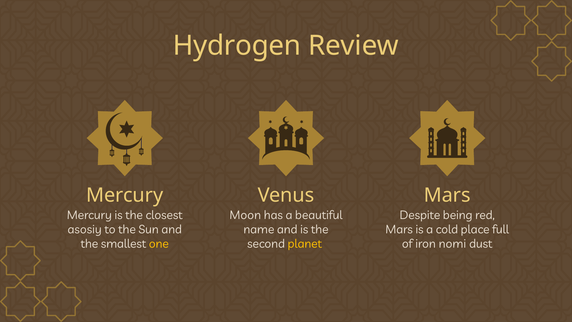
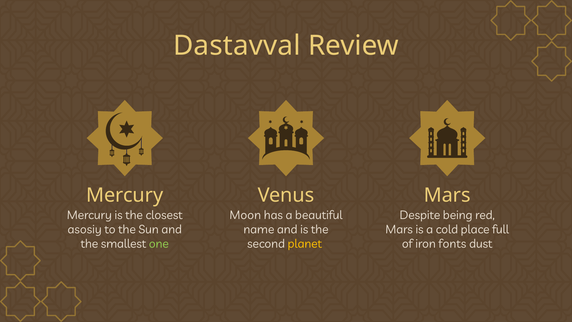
Hydrogen: Hydrogen -> Dastavval
one colour: yellow -> light green
nomi: nomi -> fonts
